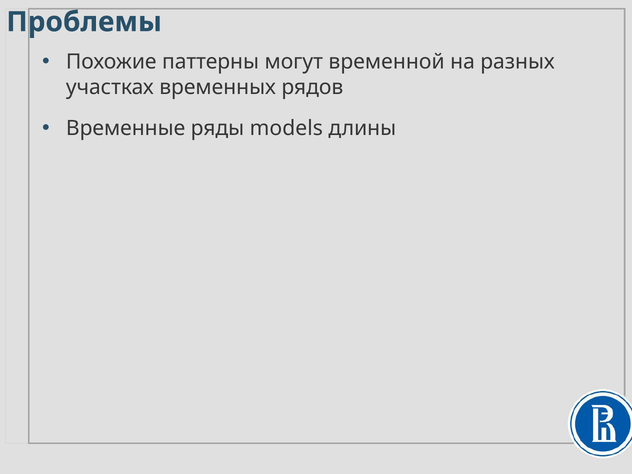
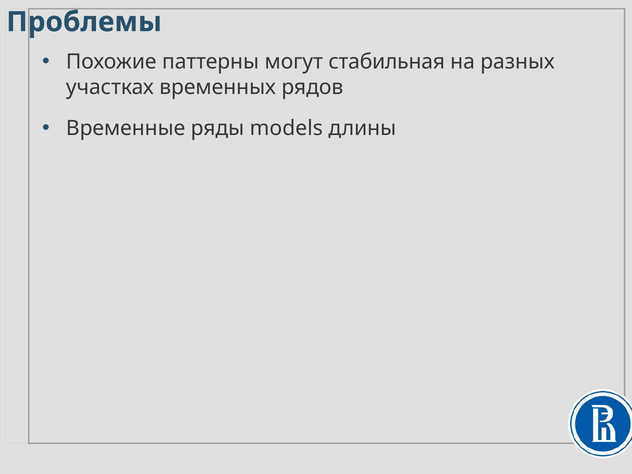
временной: временной -> стабильная
